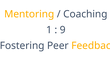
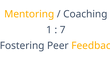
9: 9 -> 7
